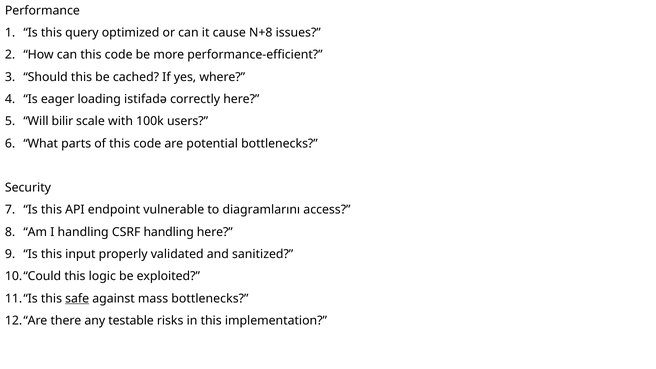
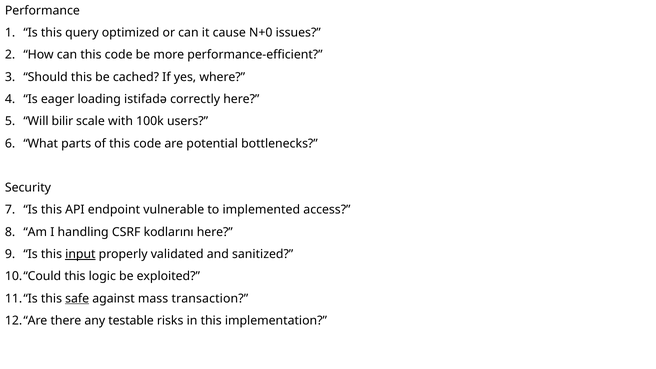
N+8: N+8 -> N+0
diagramlarını: diagramlarını -> implemented
CSRF handling: handling -> kodlarını
input underline: none -> present
mass bottlenecks: bottlenecks -> transaction
